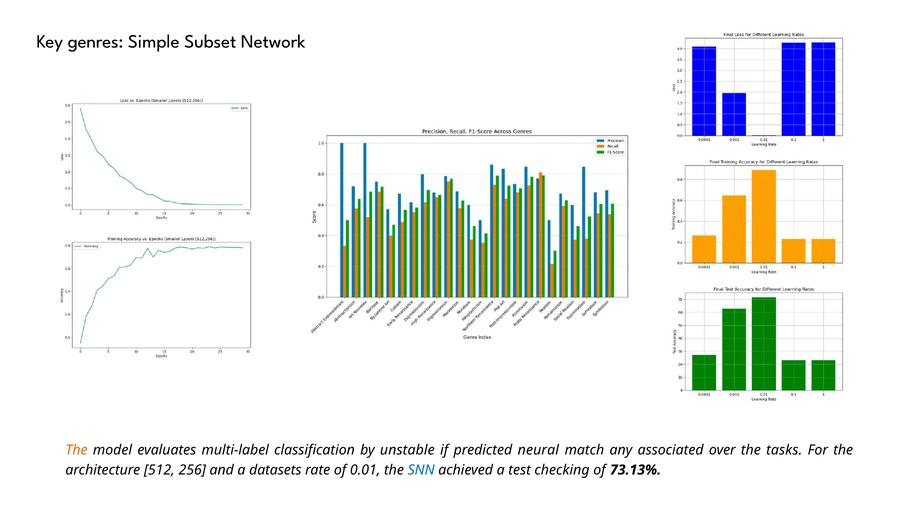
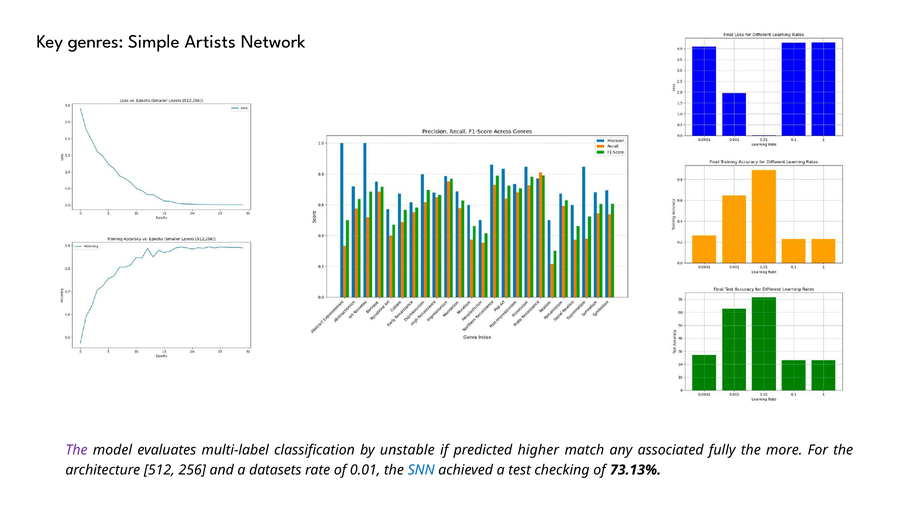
Subset: Subset -> Artists
The at (77, 450) colour: orange -> purple
neural: neural -> higher
over: over -> fully
tasks: tasks -> more
